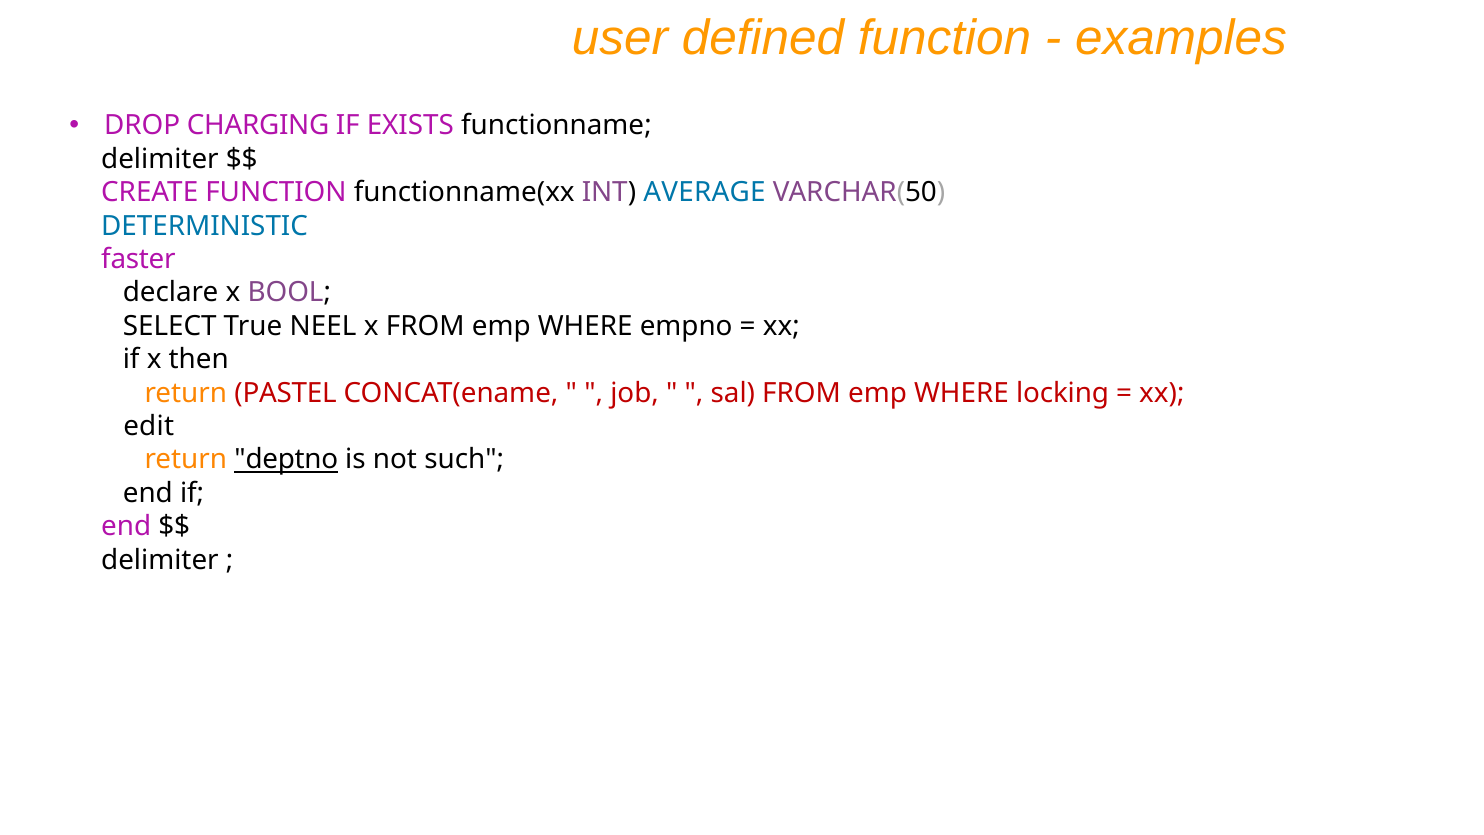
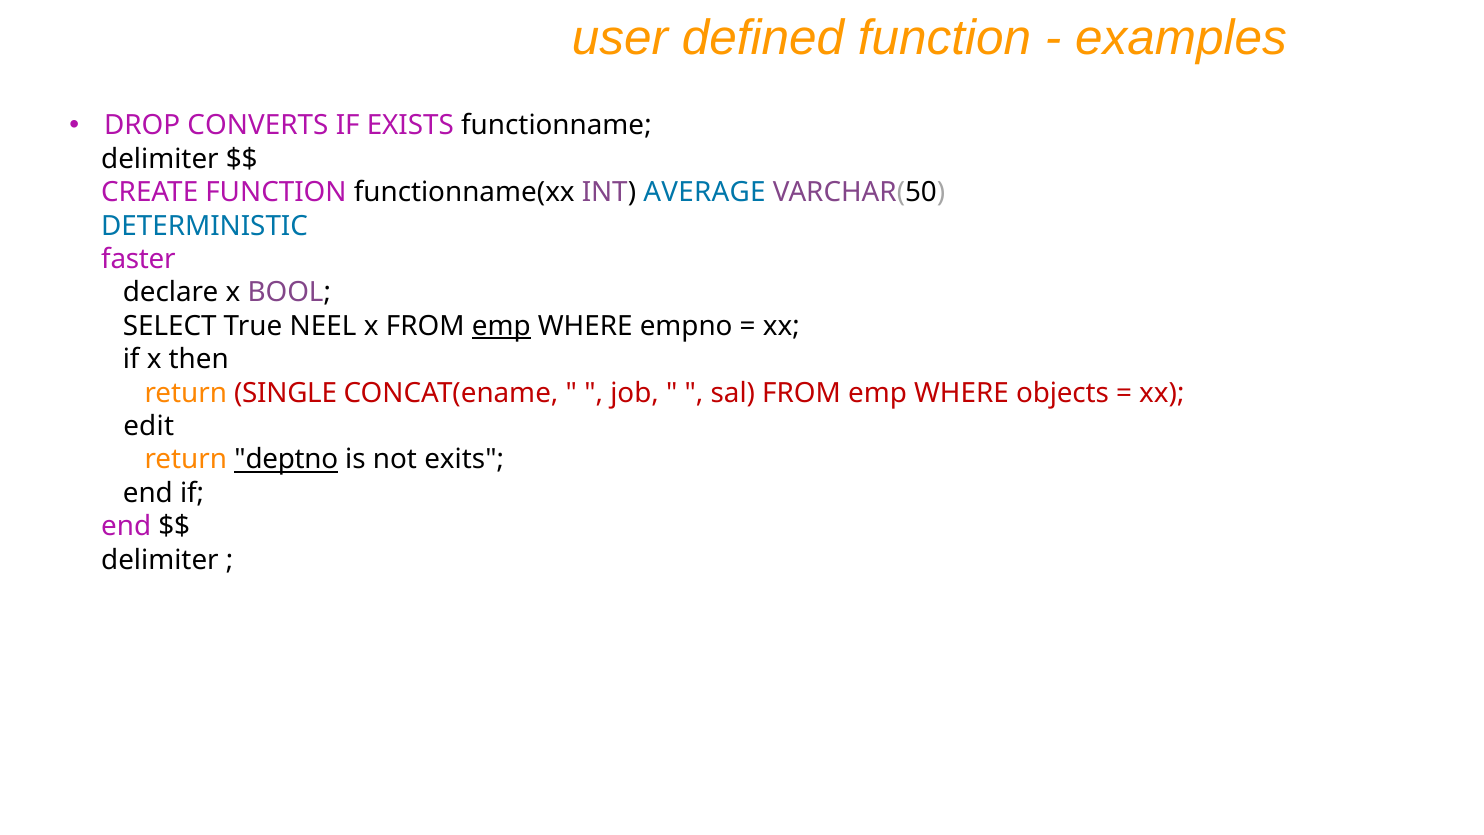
CHARGING: CHARGING -> CONVERTS
emp at (501, 326) underline: none -> present
PASTEL: PASTEL -> SINGLE
locking: locking -> objects
such: such -> exits
